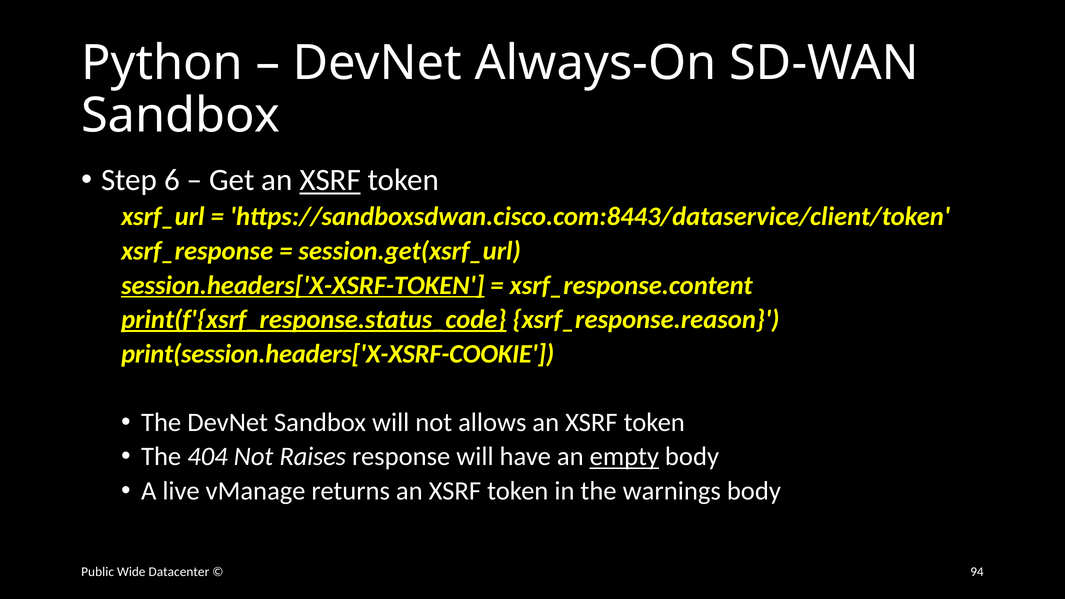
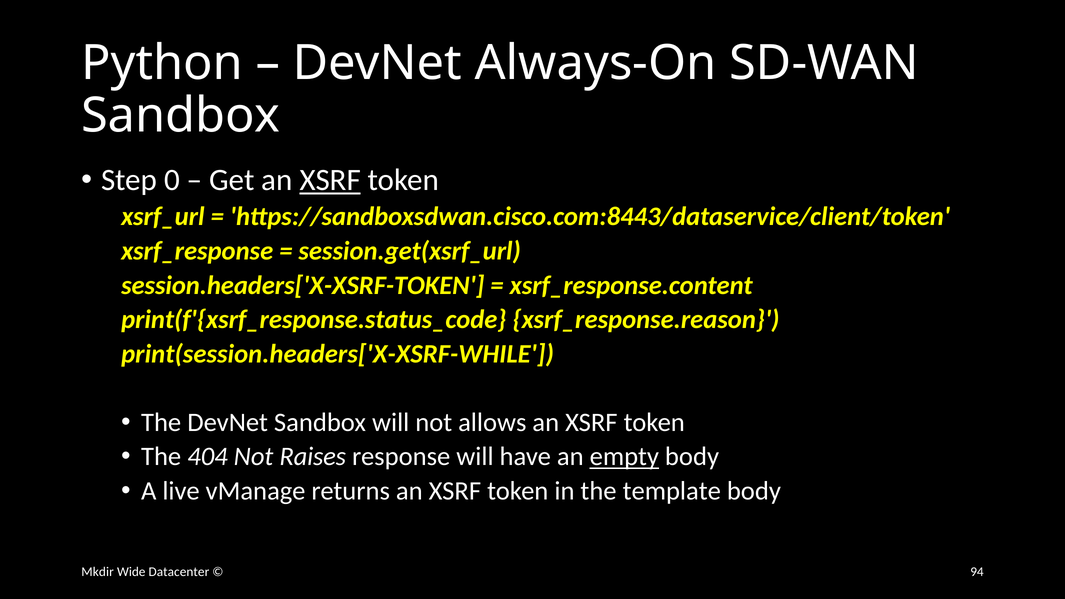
6: 6 -> 0
session.headers['X-XSRF-TOKEN underline: present -> none
print(f'{xsrf_response.status_code underline: present -> none
print(session.headers['X-XSRF-COOKIE: print(session.headers['X-XSRF-COOKIE -> print(session.headers['X-XSRF-WHILE
warnings: warnings -> template
Public: Public -> Mkdir
